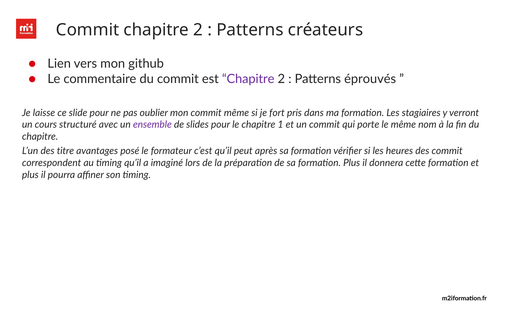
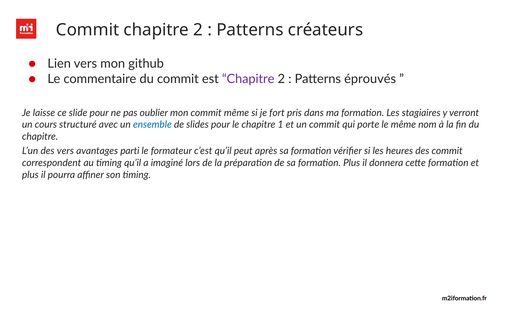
ensemble colour: purple -> blue
des titre: titre -> vers
posé: posé -> parti
